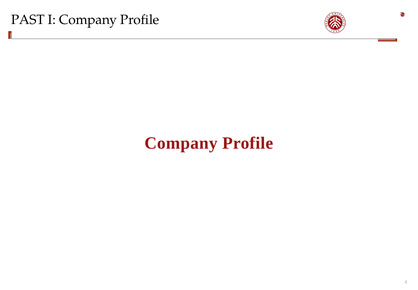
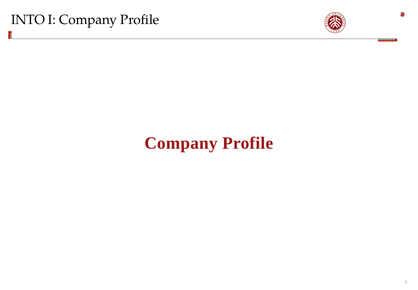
PAST: PAST -> INTO
